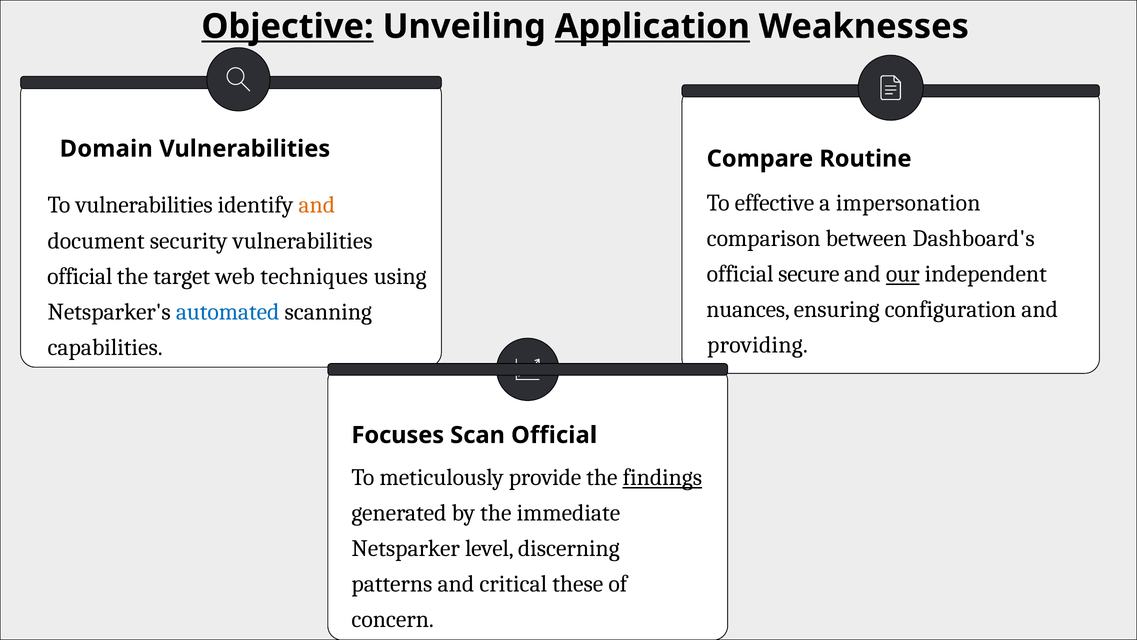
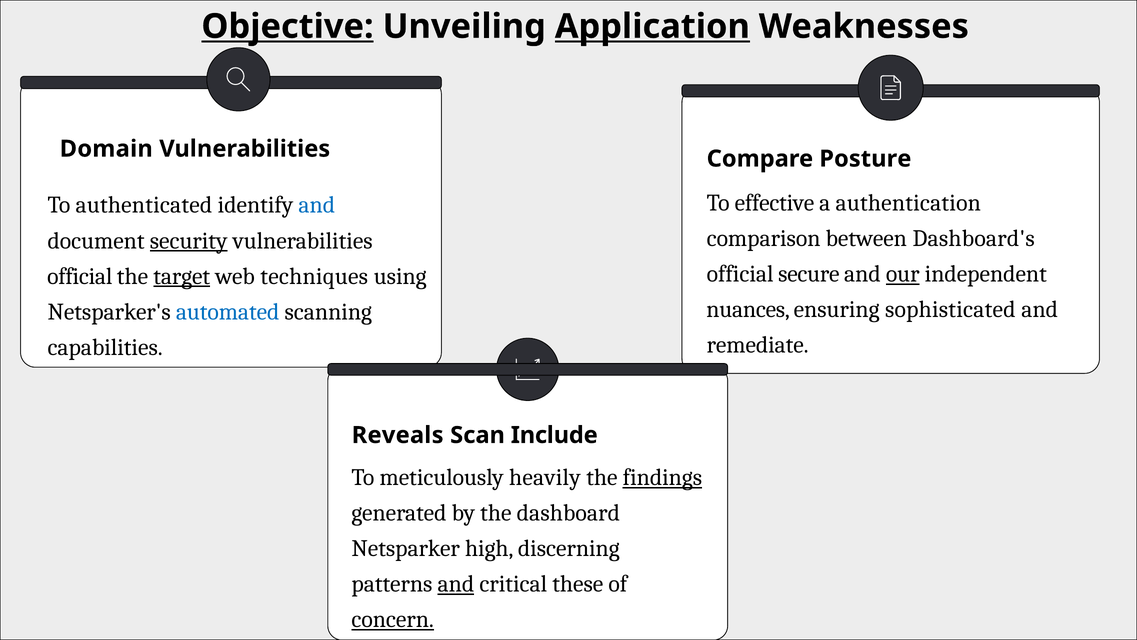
Routine: Routine -> Posture
impersonation: impersonation -> authentication
To vulnerabilities: vulnerabilities -> authenticated
and at (317, 205) colour: orange -> blue
security underline: none -> present
target underline: none -> present
configuration: configuration -> sophisticated
providing: providing -> remediate
Focuses: Focuses -> Reveals
Scan Official: Official -> Include
provide: provide -> heavily
immediate: immediate -> dashboard
level: level -> high
and at (456, 584) underline: none -> present
concern underline: none -> present
